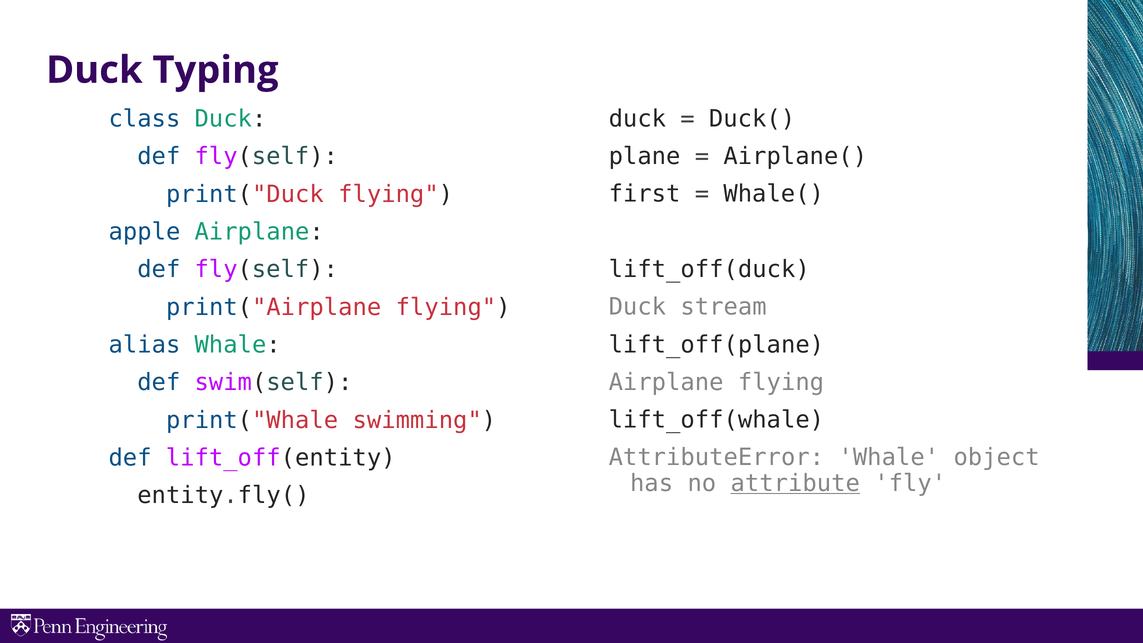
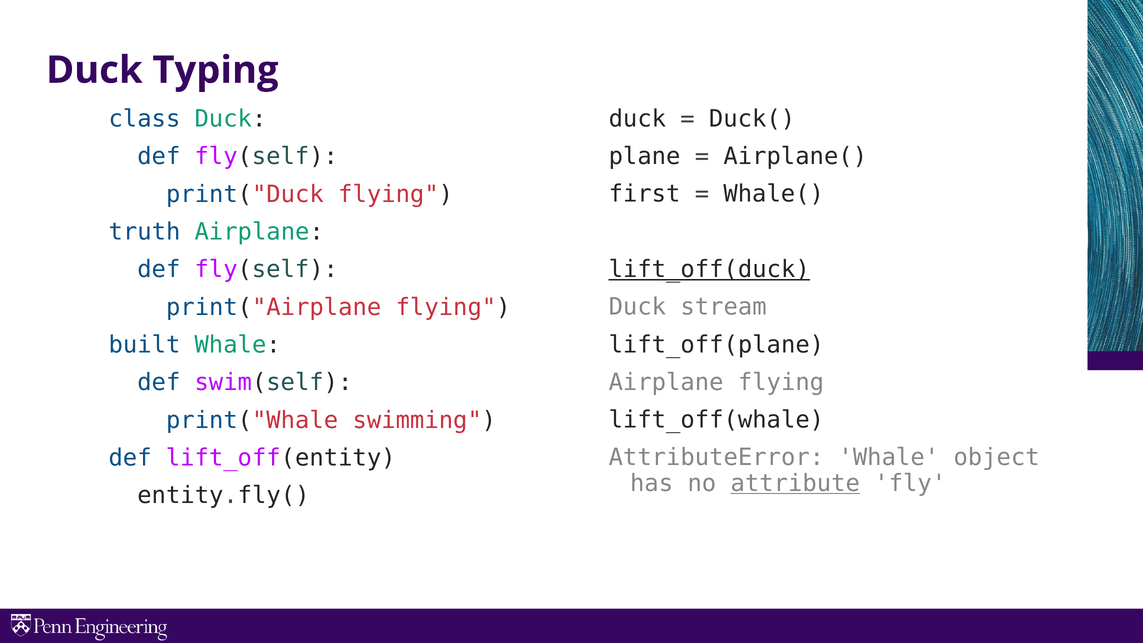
apple: apple -> truth
lift_off(duck underline: none -> present
alias: alias -> built
